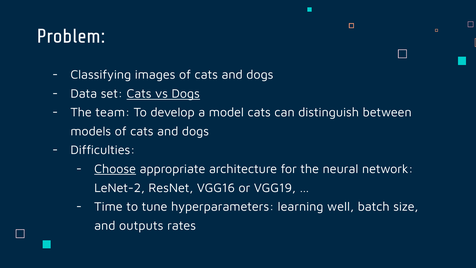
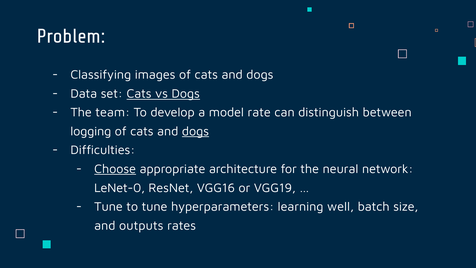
model cats: cats -> rate
models: models -> logging
dogs at (195, 131) underline: none -> present
LeNet-2: LeNet-2 -> LeNet-0
Time at (108, 207): Time -> Tune
